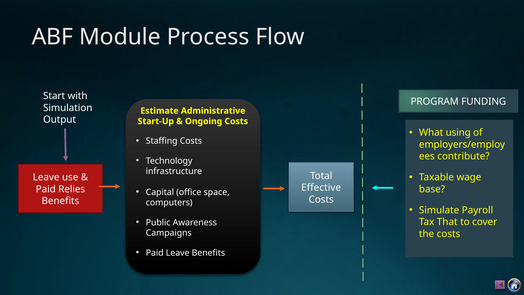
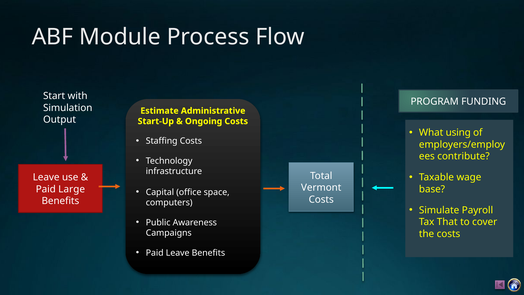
Effective: Effective -> Vermont
Relies: Relies -> Large
